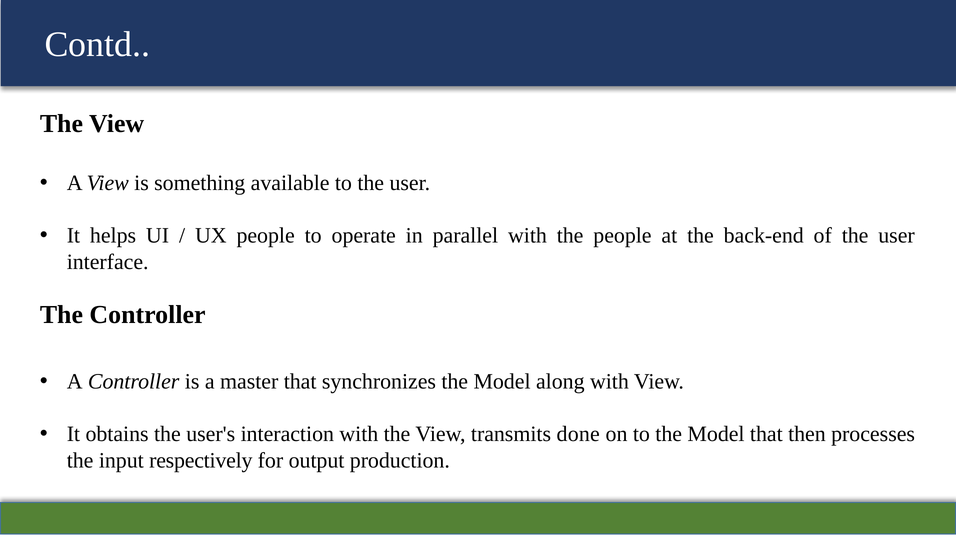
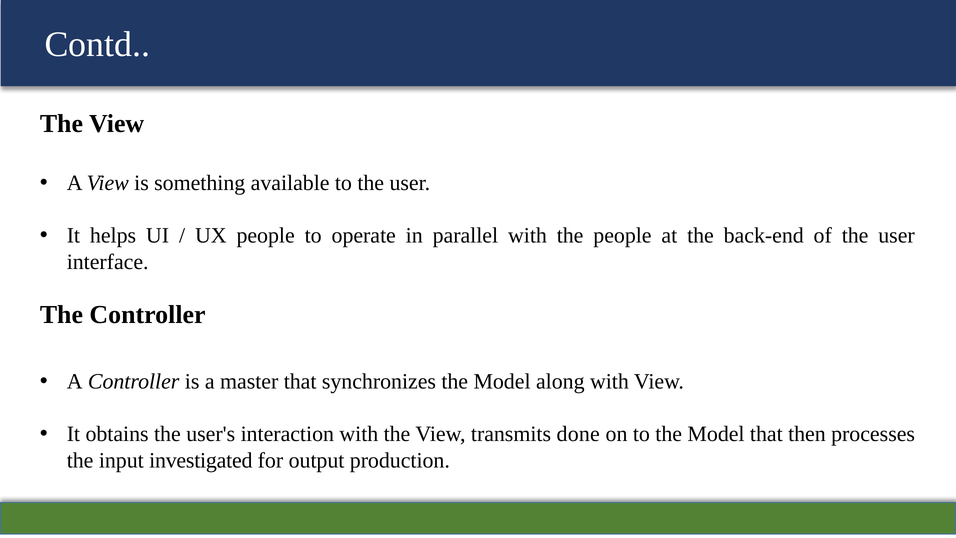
respectively: respectively -> investigated
